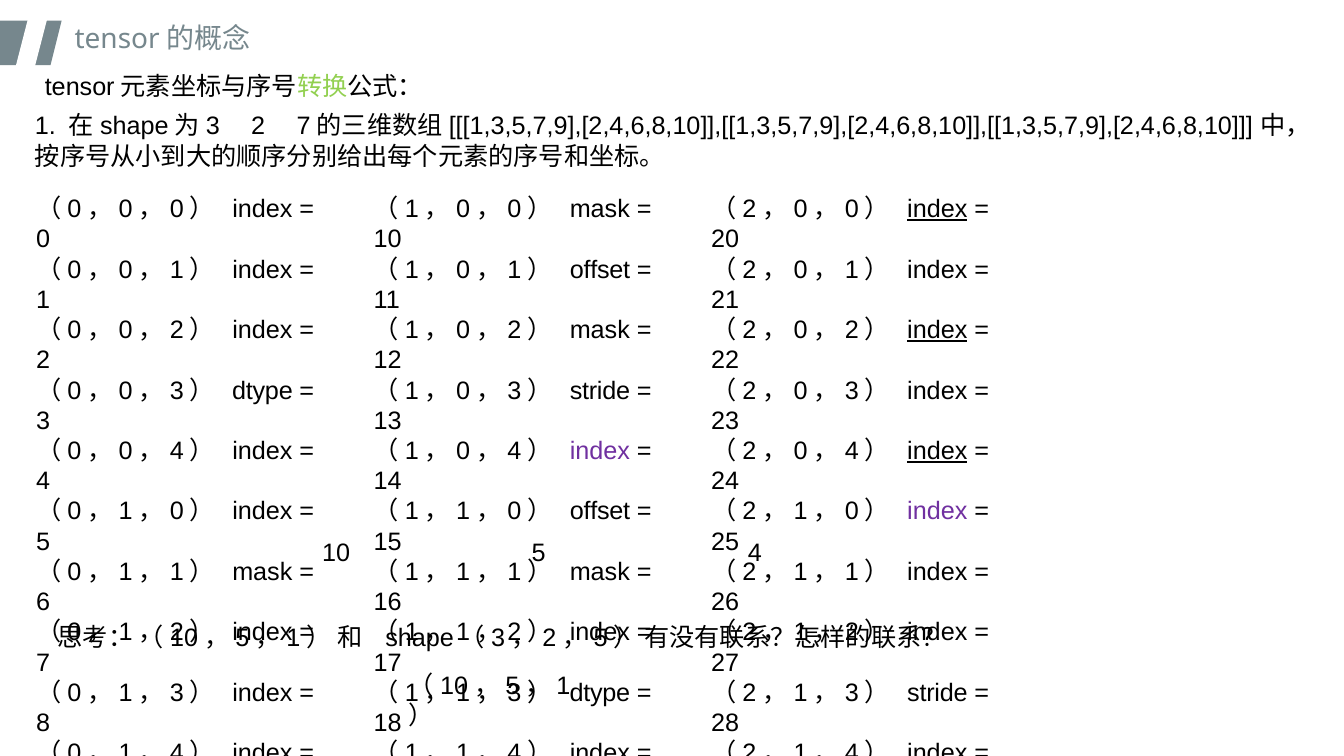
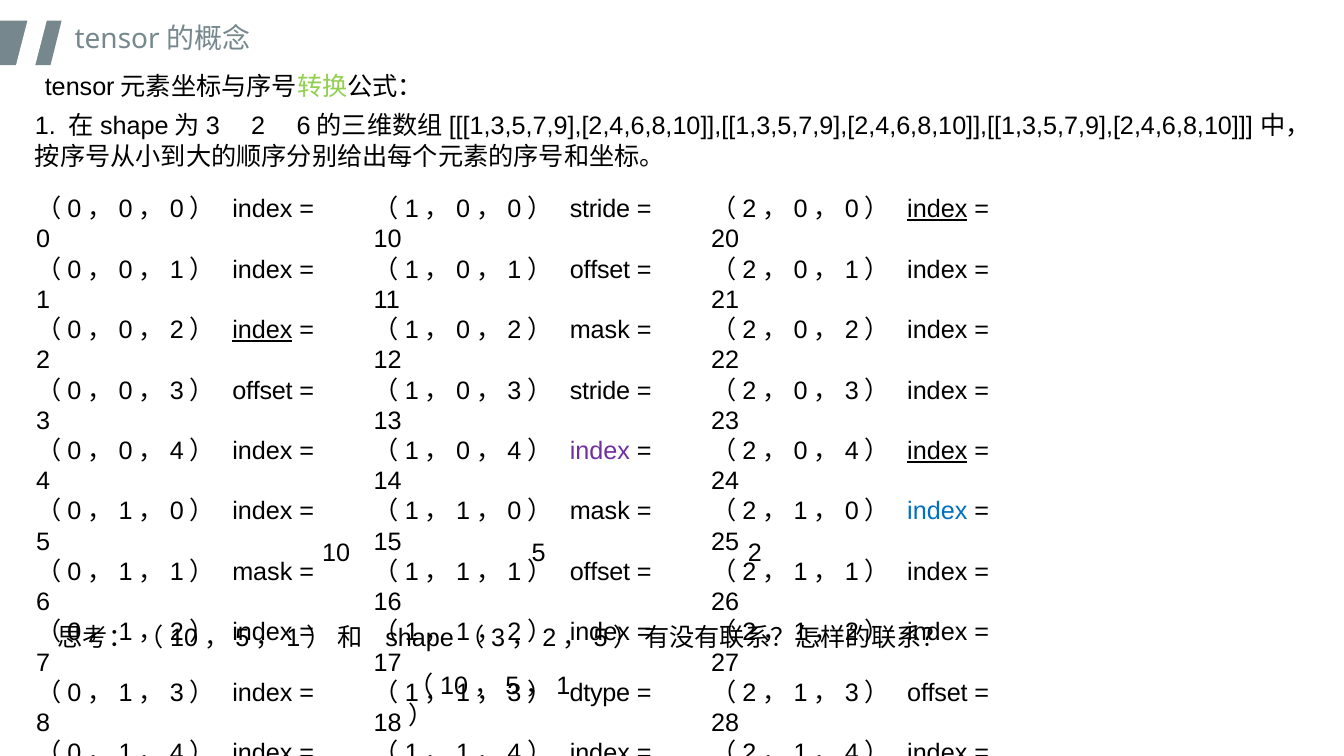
2 7: 7 -> 6
（1，0，0） mask: mask -> stride
index at (262, 330) underline: none -> present
index at (937, 330) underline: present -> none
（0，0，3） dtype: dtype -> offset
（1，1，0） offset: offset -> mask
index at (937, 512) colour: purple -> blue
5 4: 4 -> 2
（1，1，1） mask: mask -> offset
（2，1，3） stride: stride -> offset
